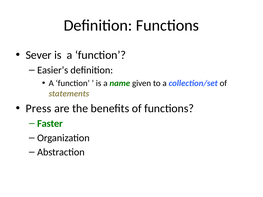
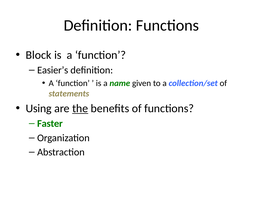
Sever: Sever -> Block
Press: Press -> Using
the underline: none -> present
